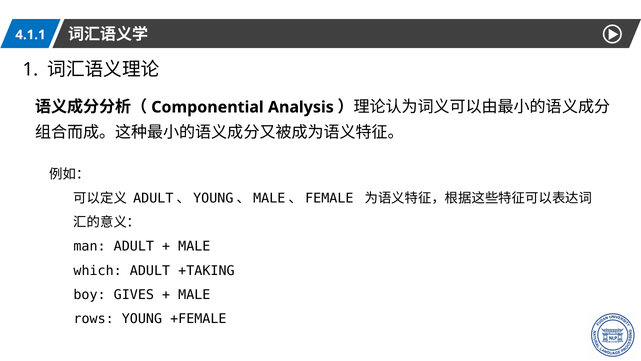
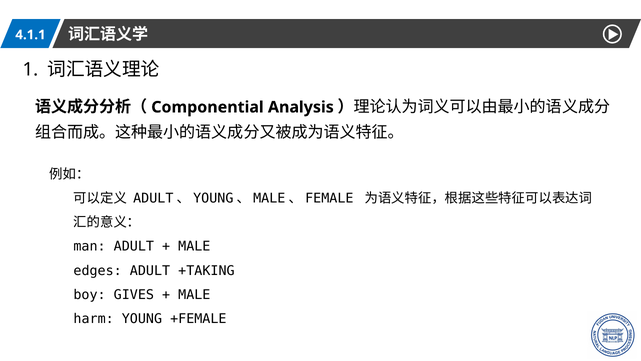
which: which -> edges
rows: rows -> harm
